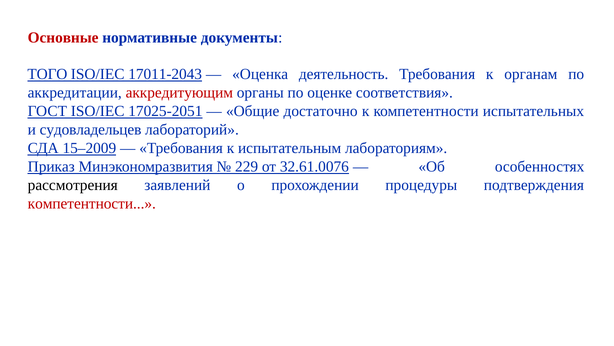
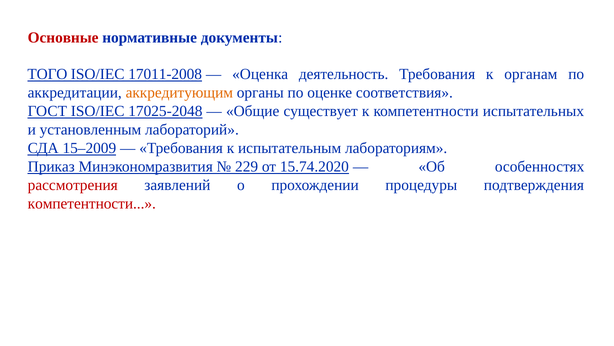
17011-2043: 17011-2043 -> 17011-2008
аккредитующим colour: red -> orange
17025-2051: 17025-2051 -> 17025-2048
достаточно: достаточно -> существует
судовладельцев: судовладельцев -> установленным
32.61.0076: 32.61.0076 -> 15.74.2020
рассмотрения colour: black -> red
